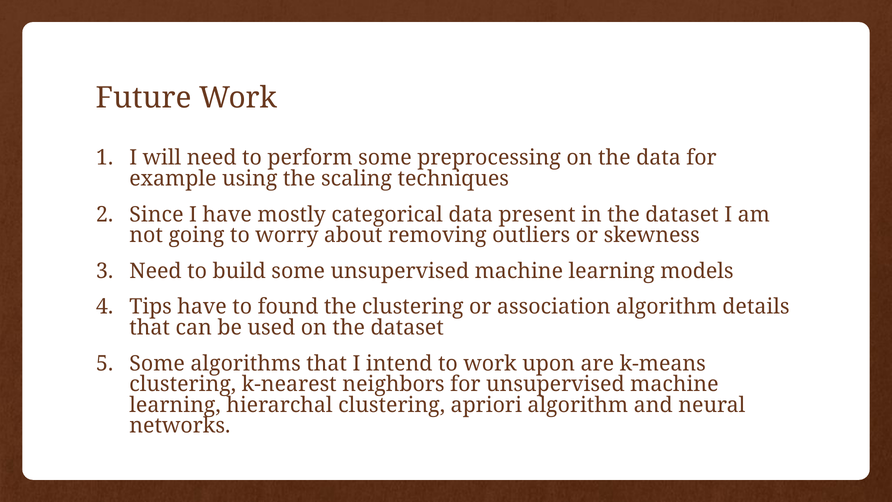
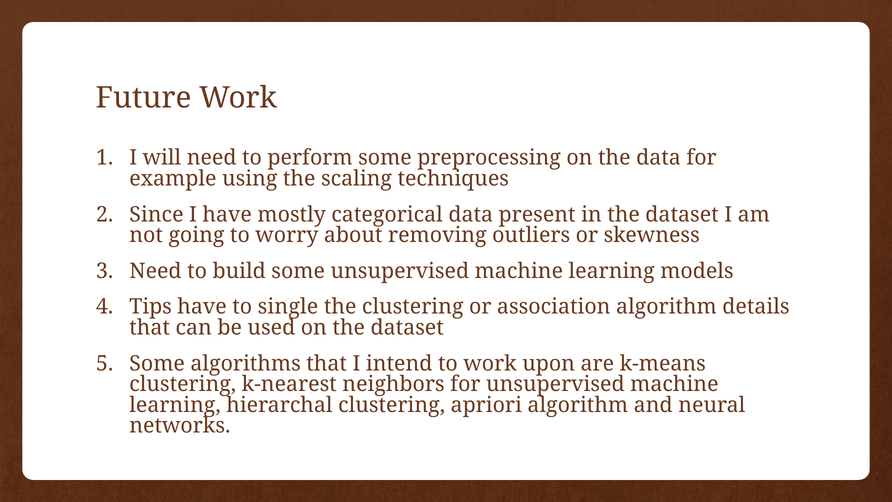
found: found -> single
